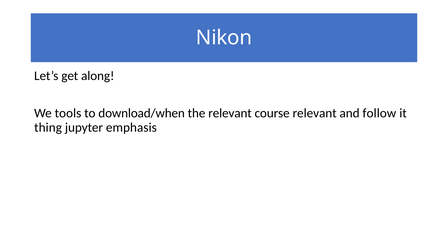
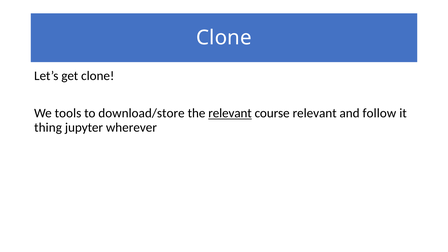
Nikon at (224, 38): Nikon -> Clone
get along: along -> clone
download/when: download/when -> download/store
relevant at (230, 113) underline: none -> present
emphasis: emphasis -> wherever
